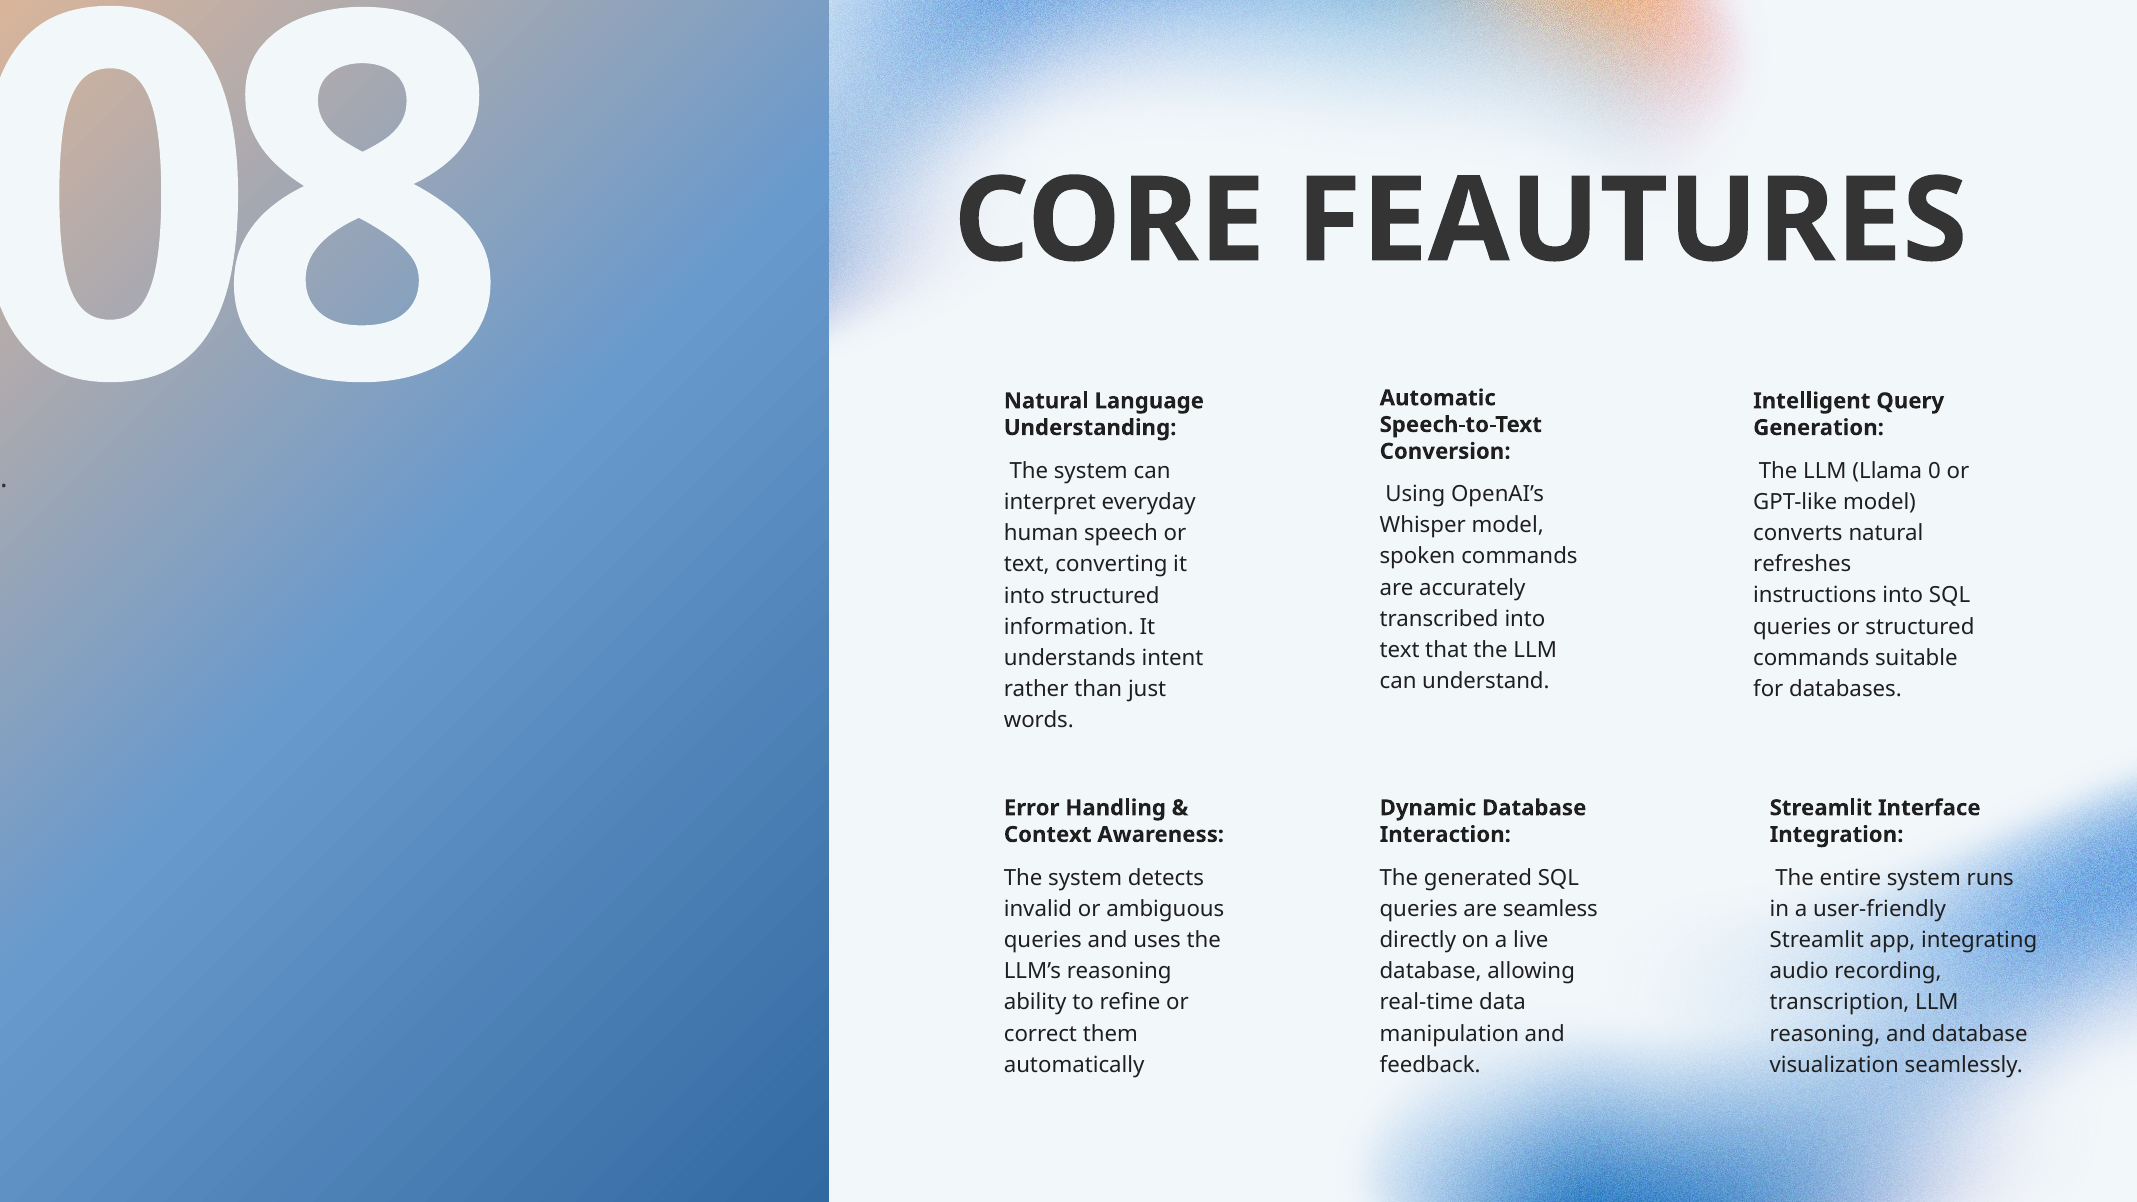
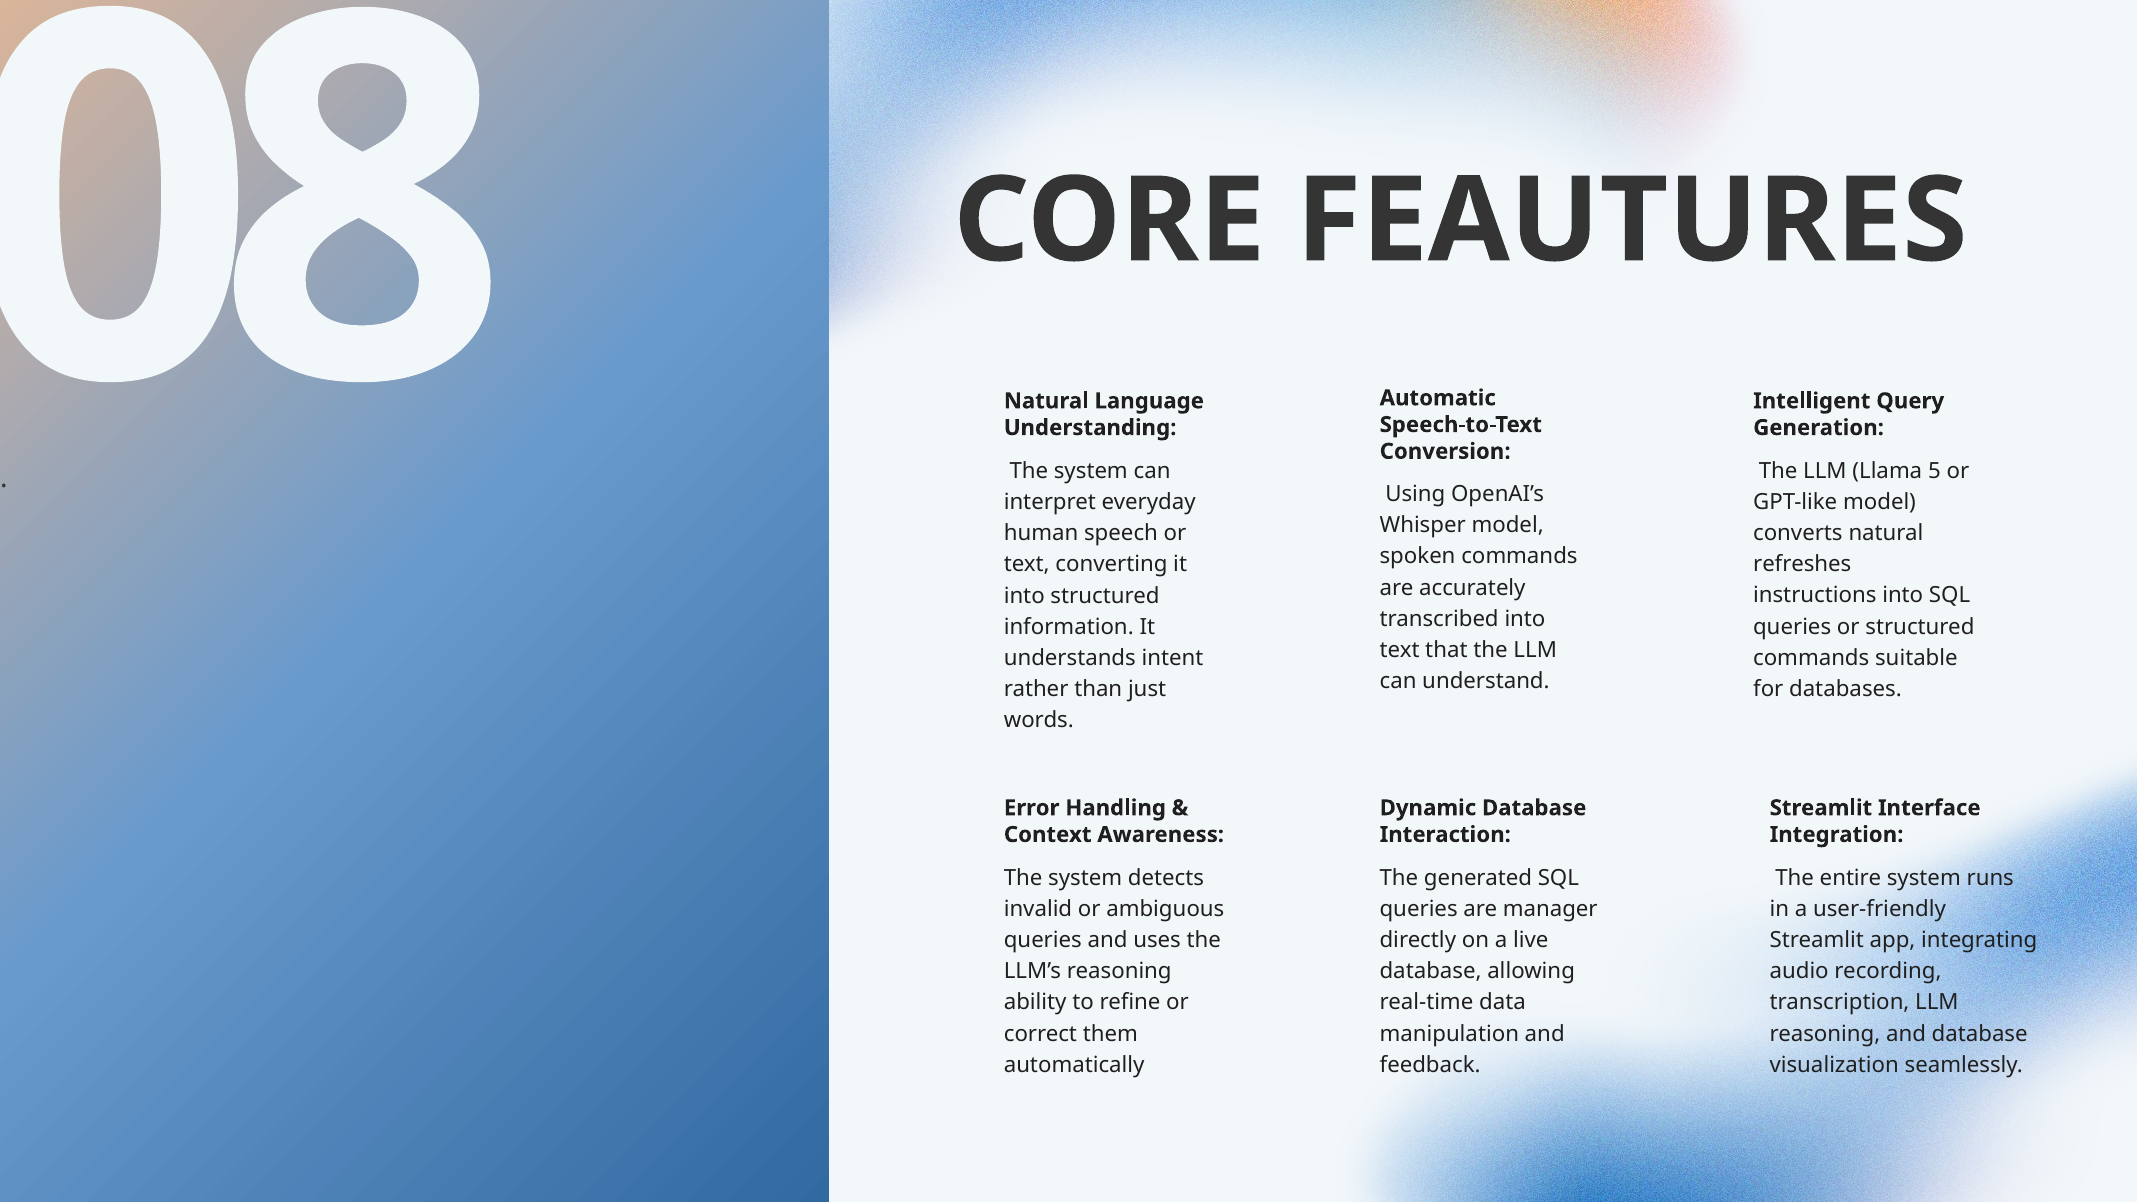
0: 0 -> 5
seamless: seamless -> manager
